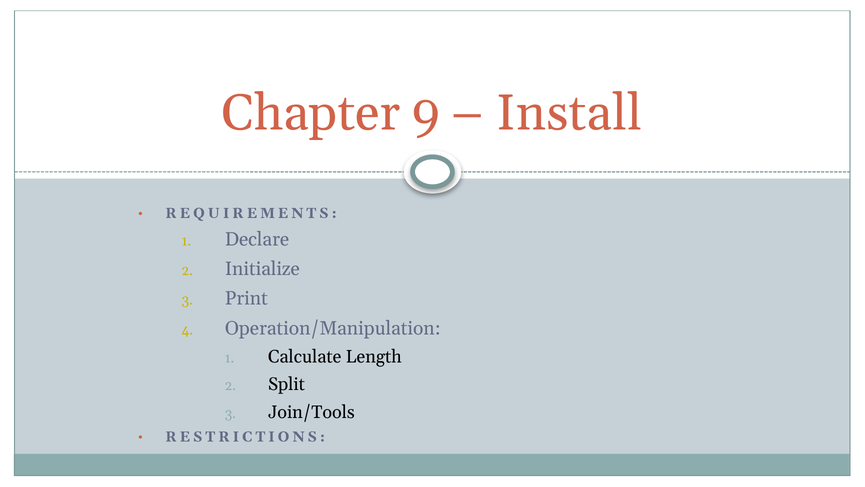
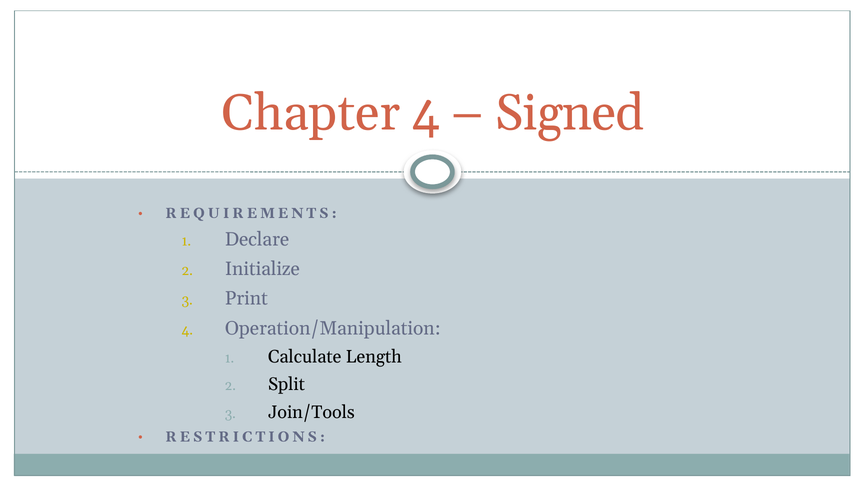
Chapter 9: 9 -> 4
Install: Install -> Signed
